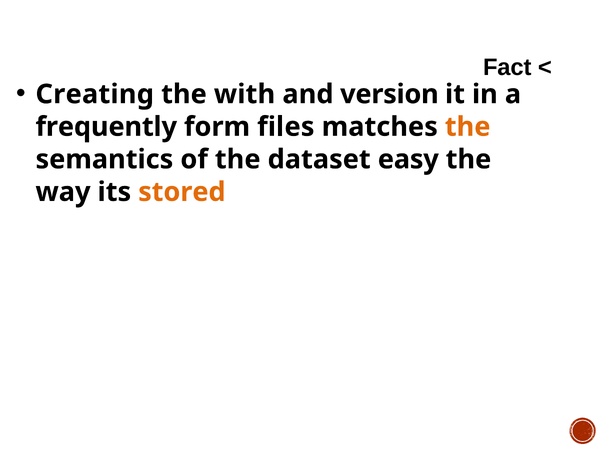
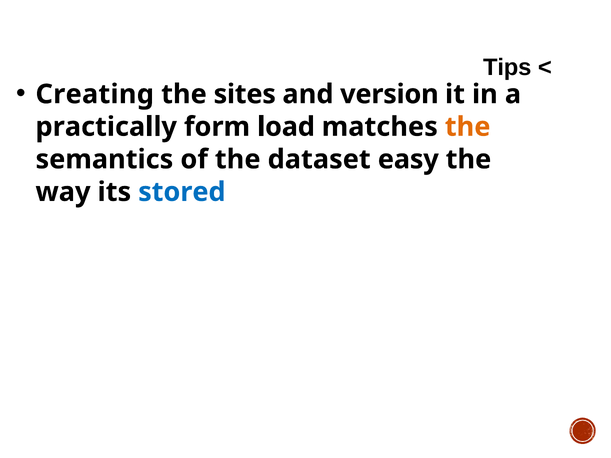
Fact: Fact -> Tips
with: with -> sites
frequently: frequently -> practically
files: files -> load
stored colour: orange -> blue
